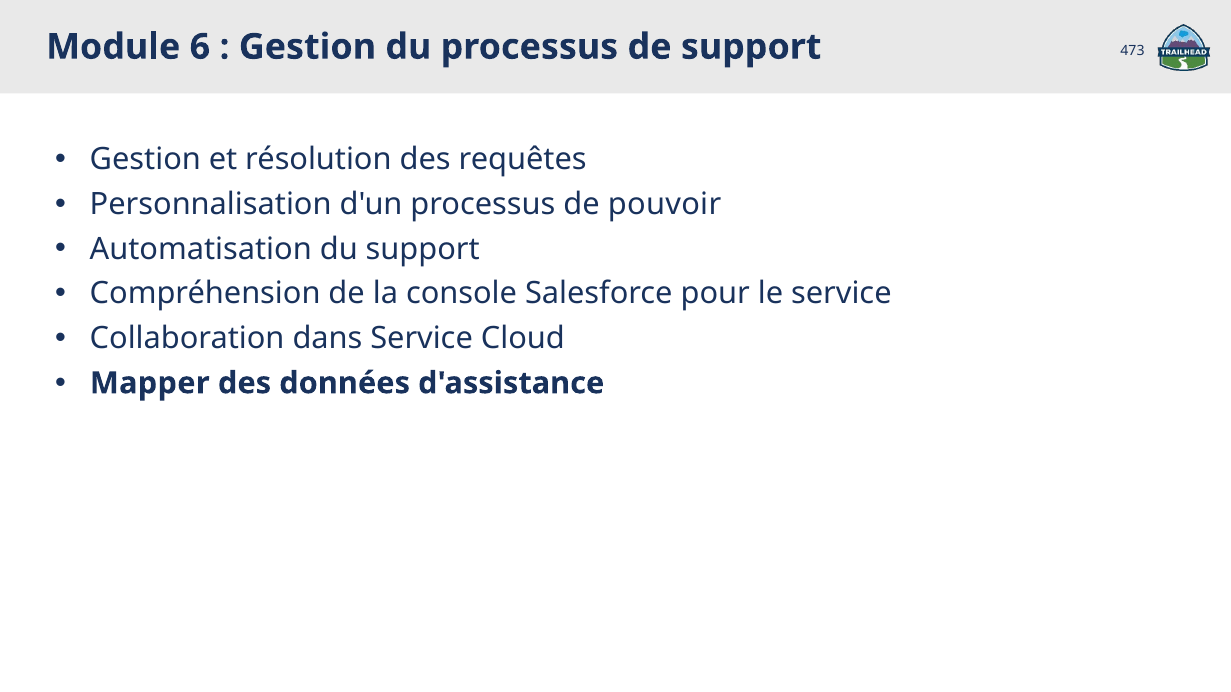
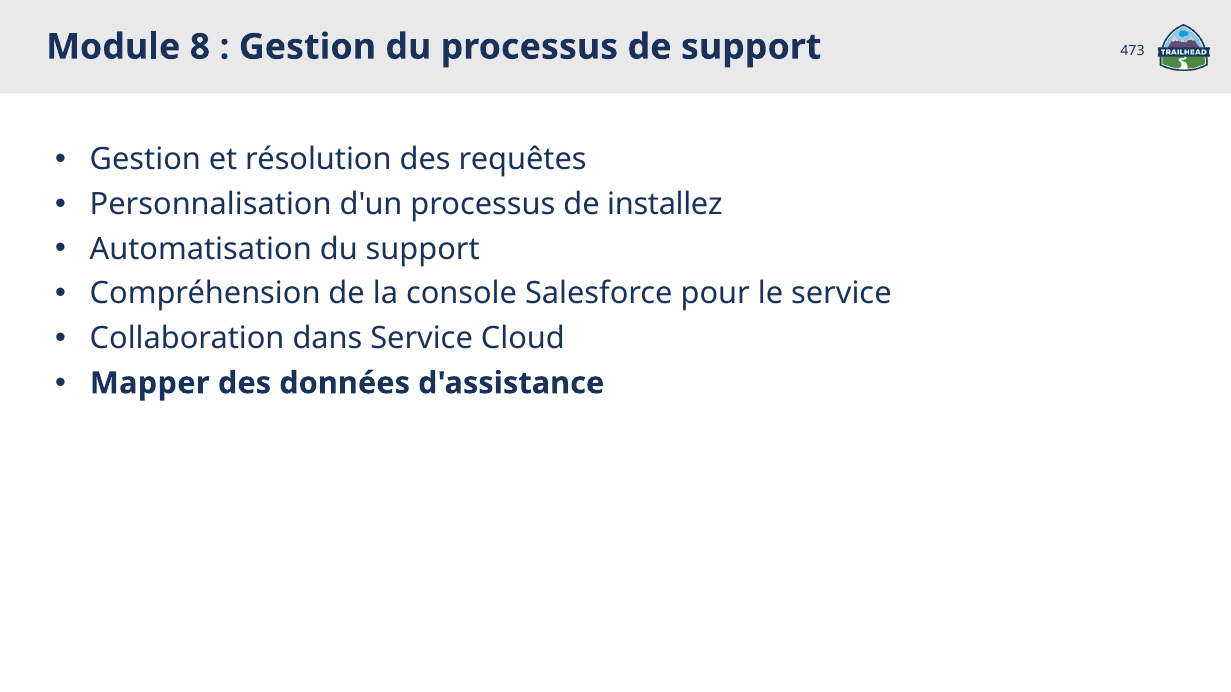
6: 6 -> 8
pouvoir: pouvoir -> installez
